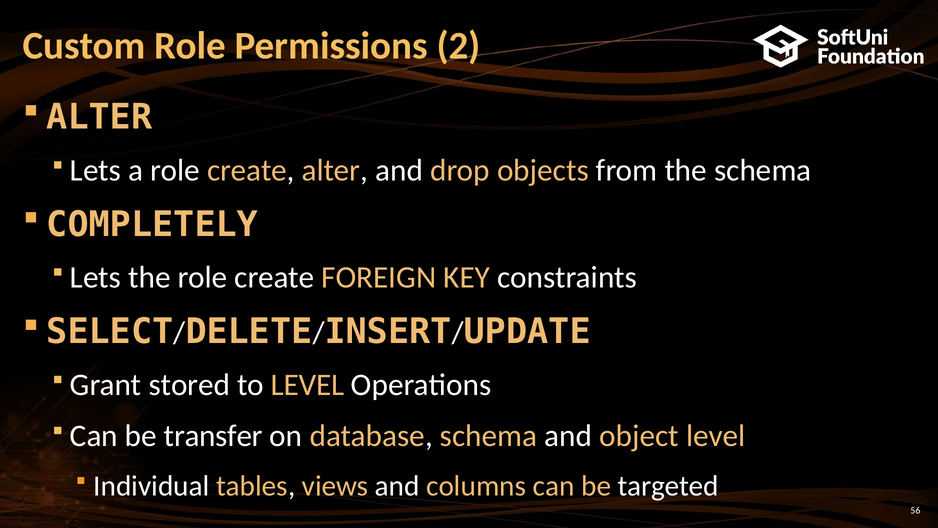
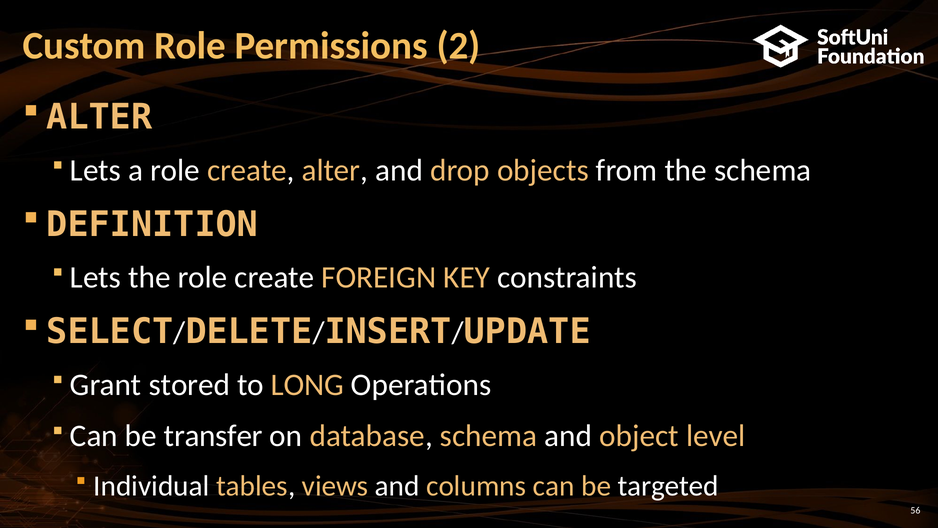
COMPLETELY: COMPLETELY -> DEFINITION
to LEVEL: LEVEL -> LONG
